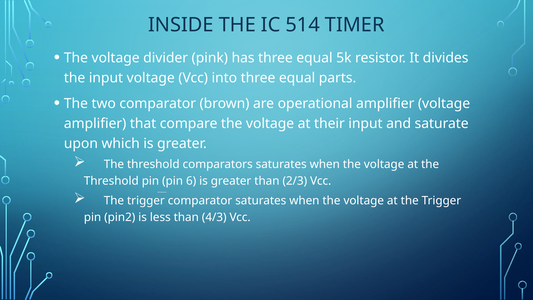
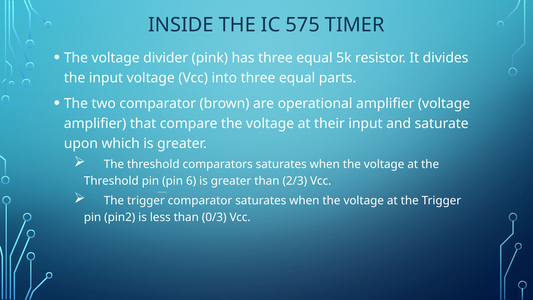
514: 514 -> 575
4/3: 4/3 -> 0/3
